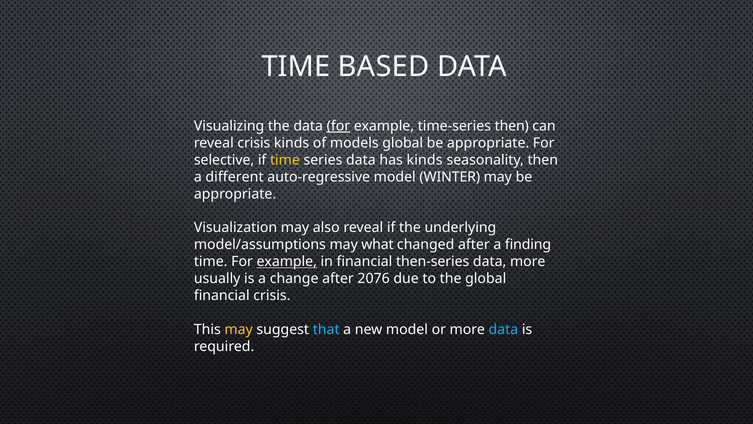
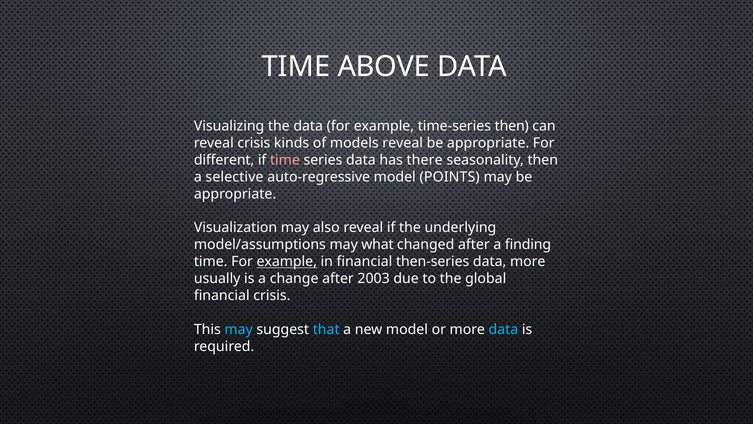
BASED: BASED -> ABOVE
for at (338, 126) underline: present -> none
models global: global -> reveal
selective: selective -> different
time at (285, 160) colour: yellow -> pink
has kinds: kinds -> there
different: different -> selective
WINTER: WINTER -> POINTS
2076: 2076 -> 2003
may at (239, 329) colour: yellow -> light blue
